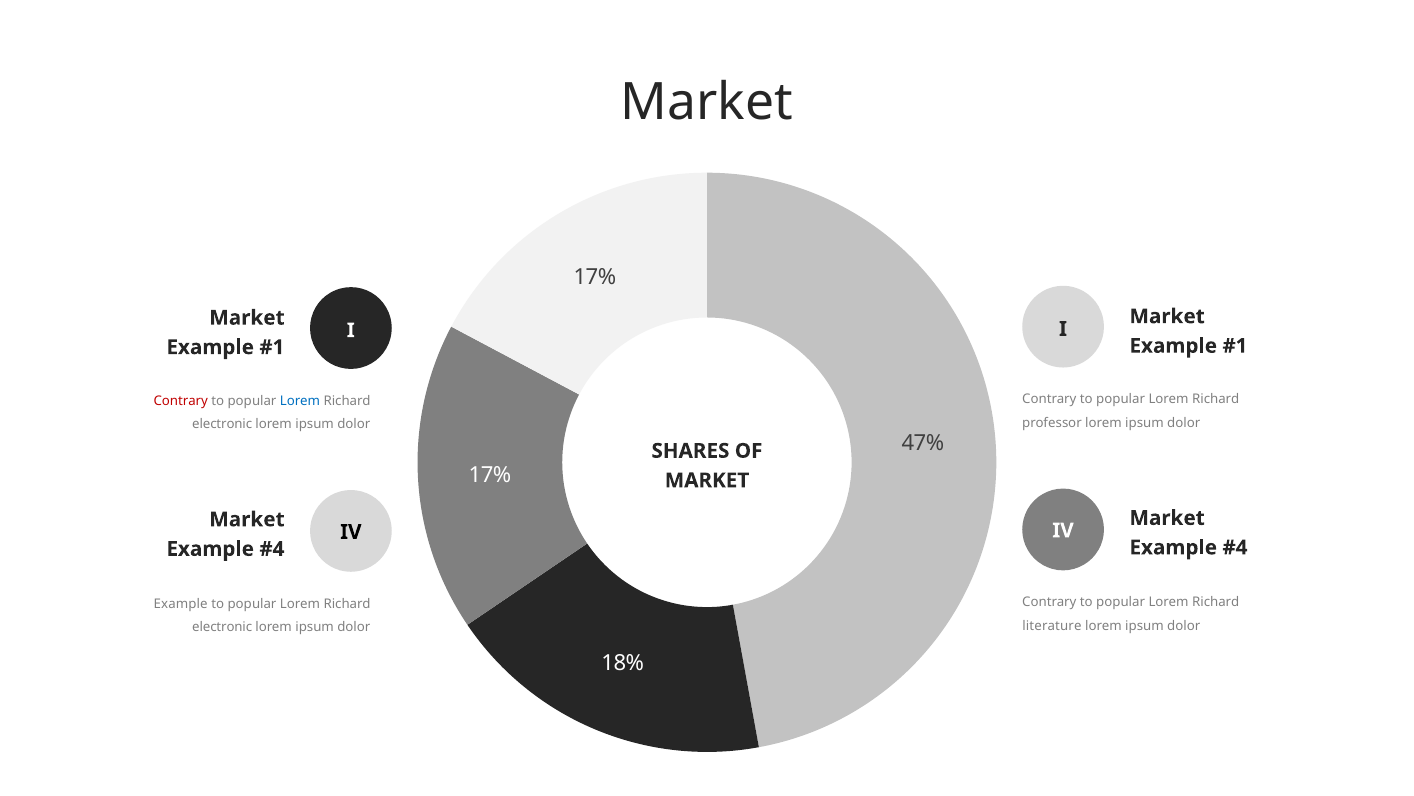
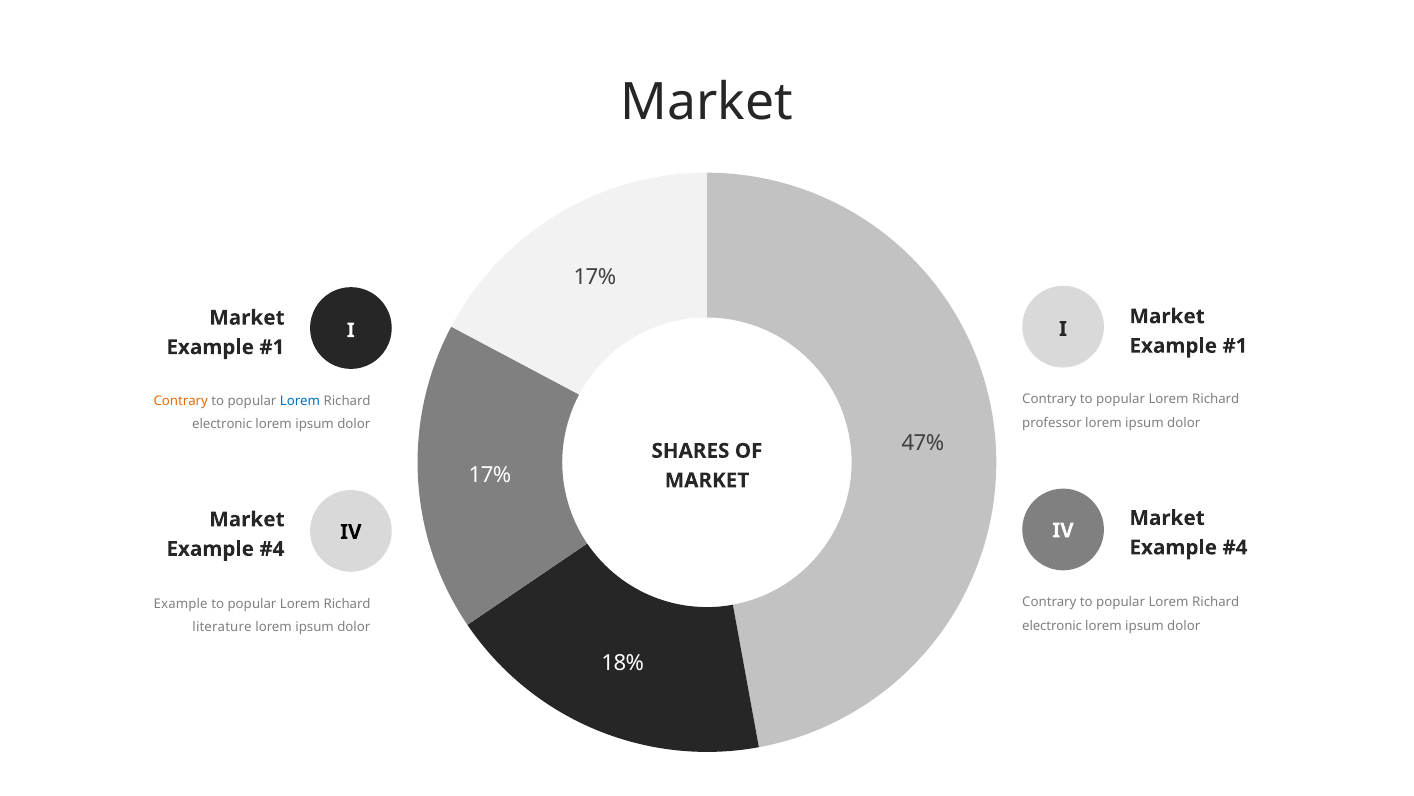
Contrary at (181, 400) colour: red -> orange
literature at (1052, 625): literature -> electronic
electronic at (222, 627): electronic -> literature
